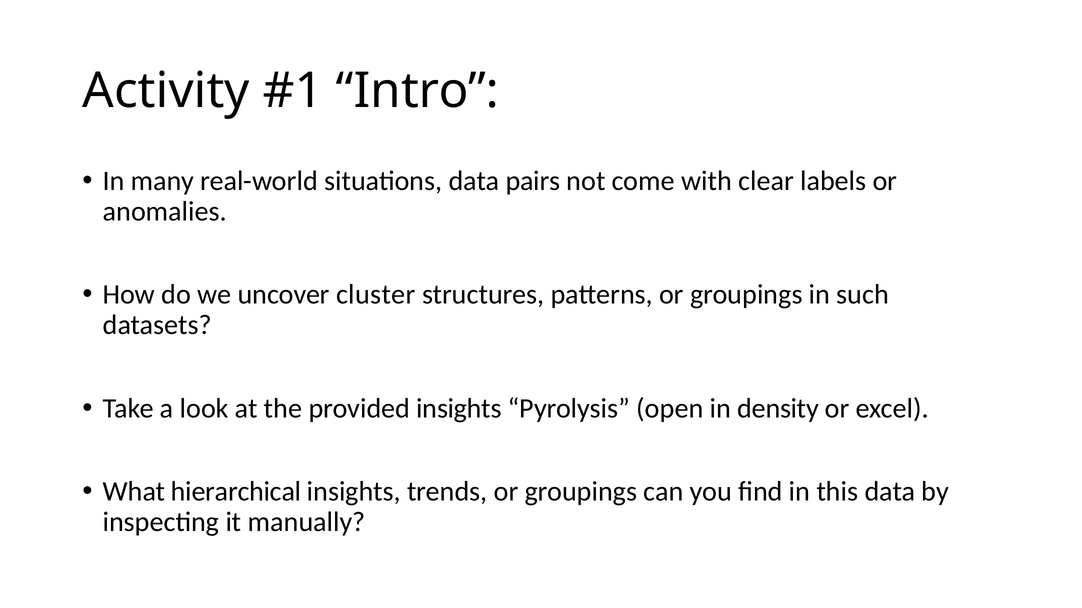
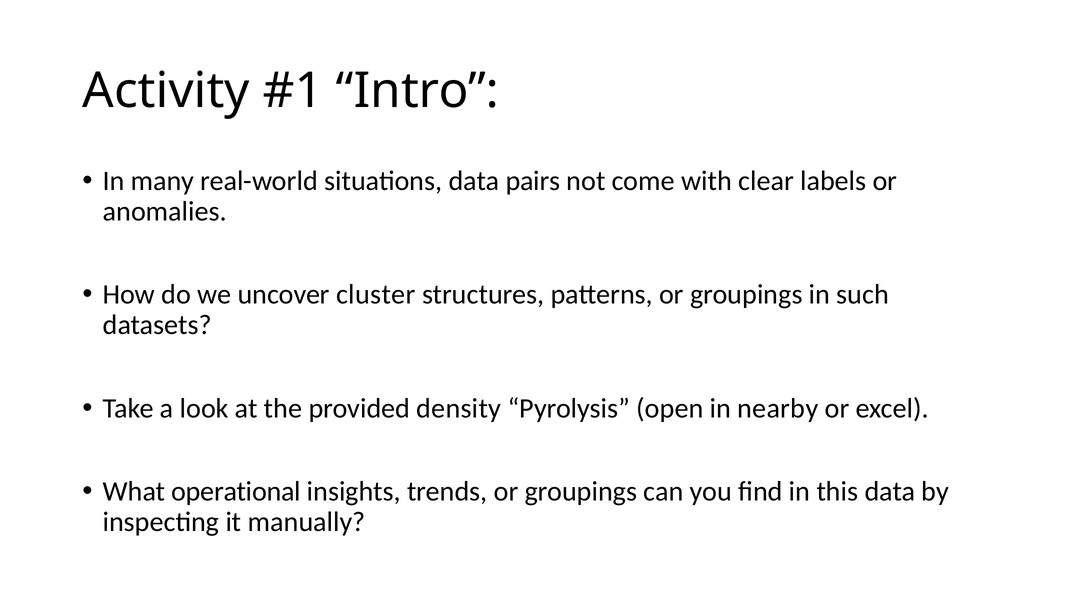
provided insights: insights -> density
density: density -> nearby
hierarchical: hierarchical -> operational
